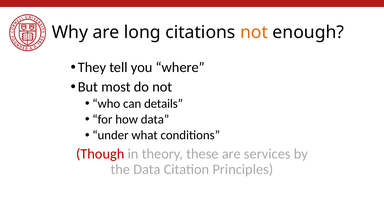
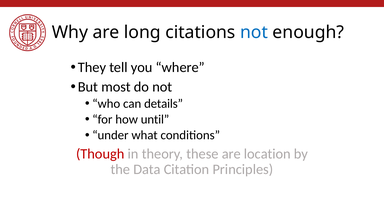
not at (254, 32) colour: orange -> blue
how data: data -> until
services: services -> location
